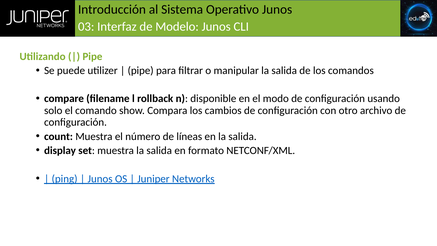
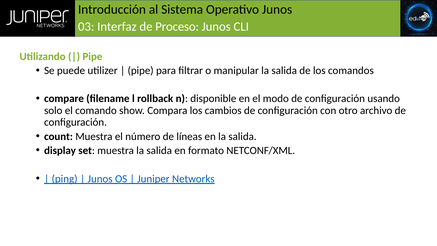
Modelo: Modelo -> Proceso
